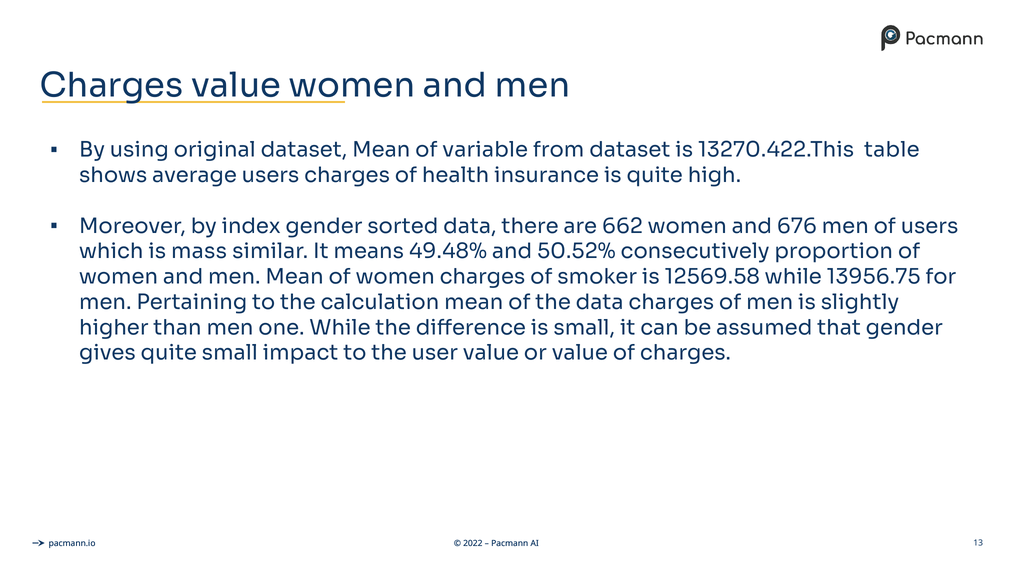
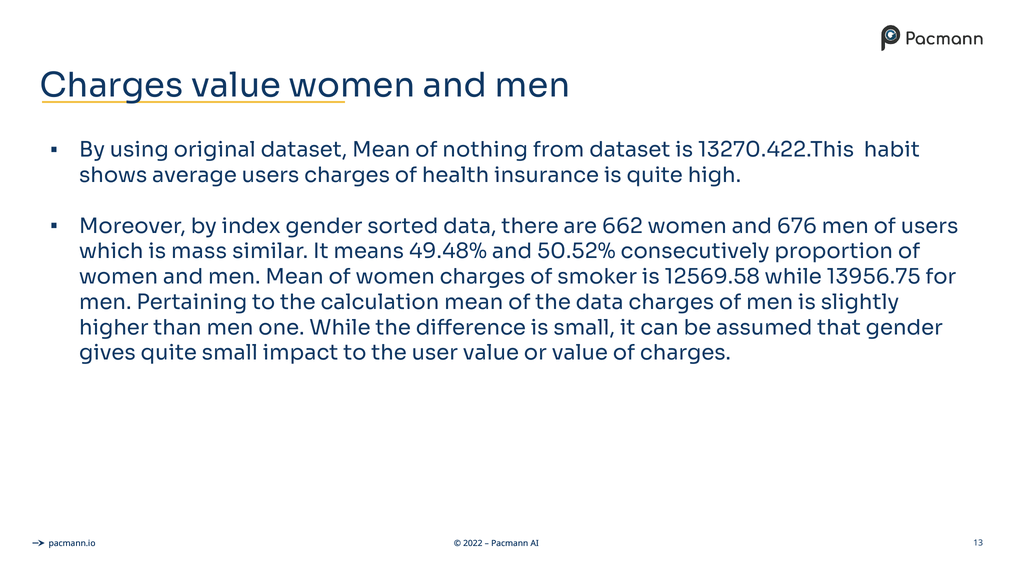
variable: variable -> nothing
table: table -> habit
